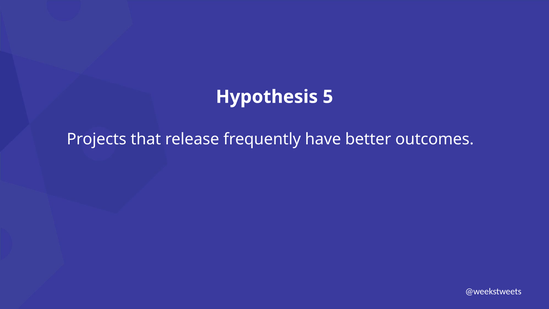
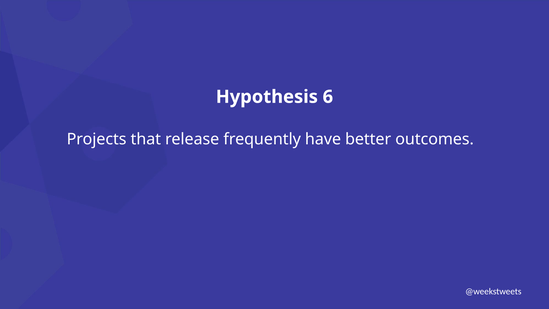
5: 5 -> 6
